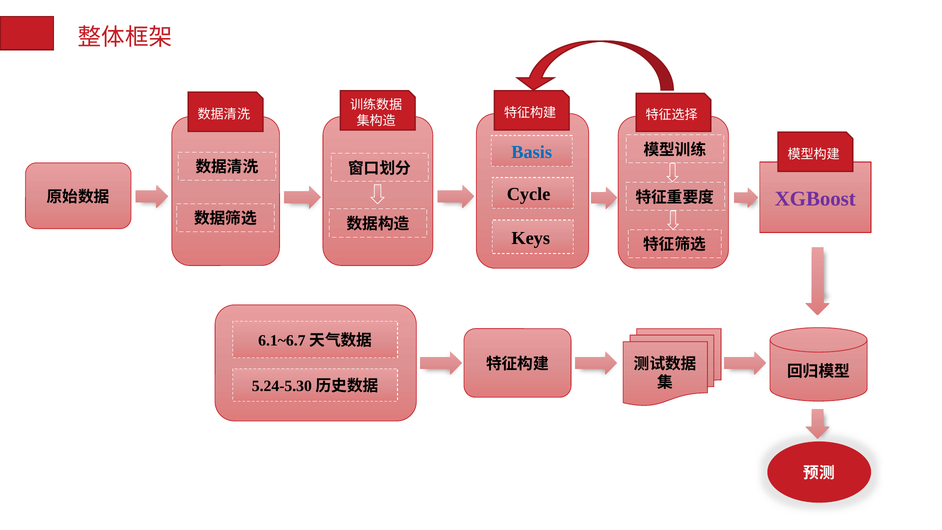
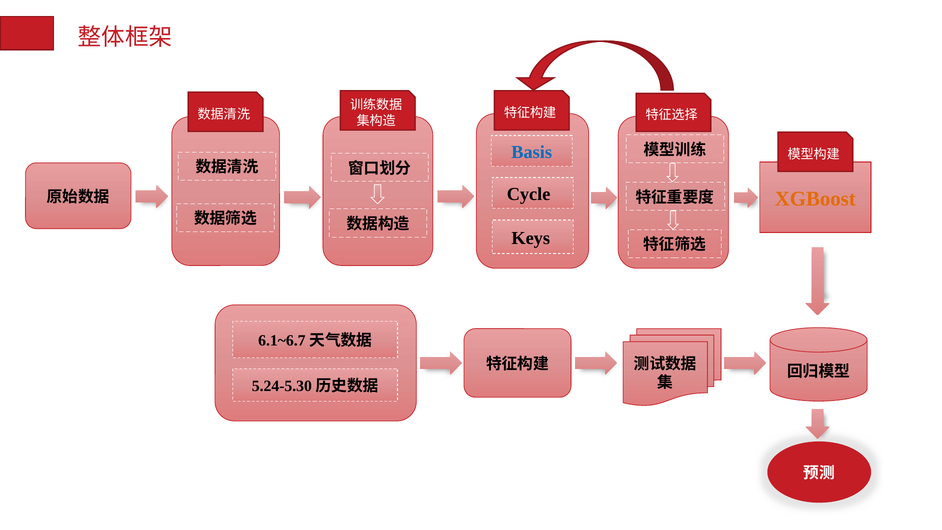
XGBoost colour: purple -> orange
